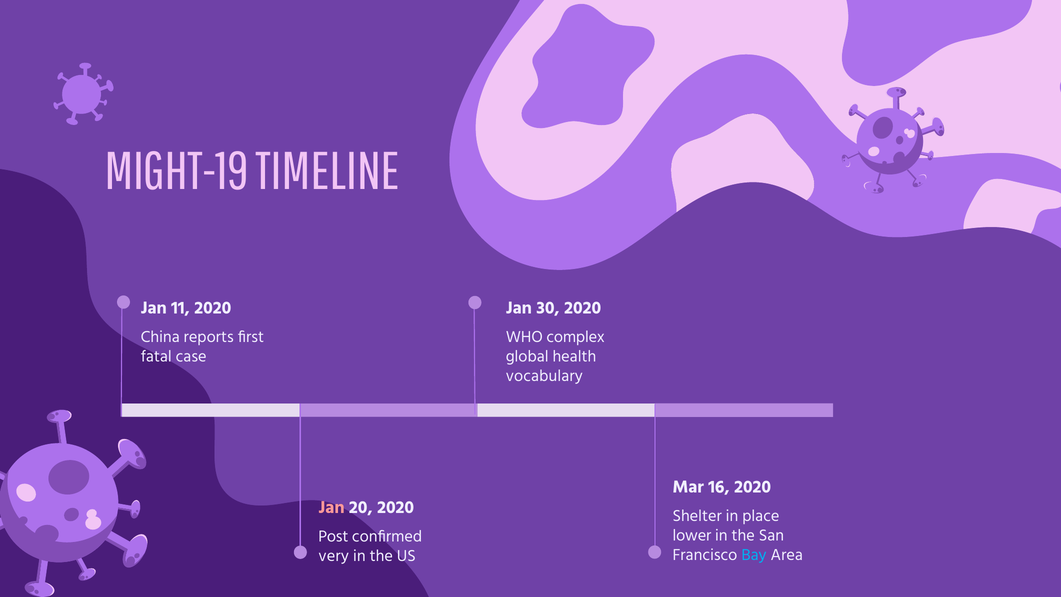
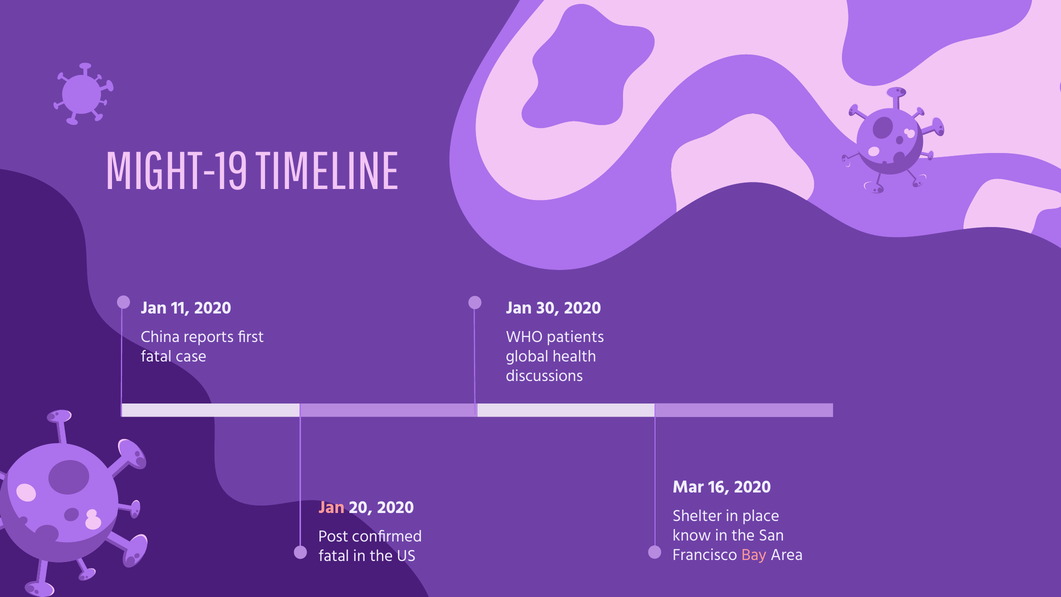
complex: complex -> patients
vocabulary: vocabulary -> discussions
lower: lower -> know
Bay colour: light blue -> pink
very at (334, 556): very -> fatal
